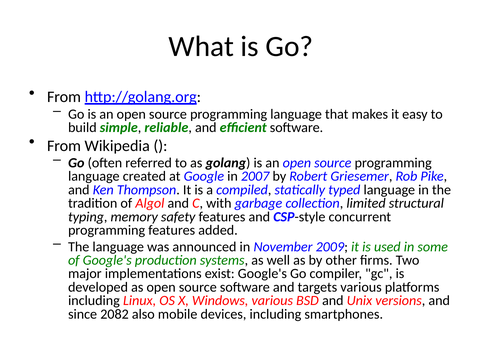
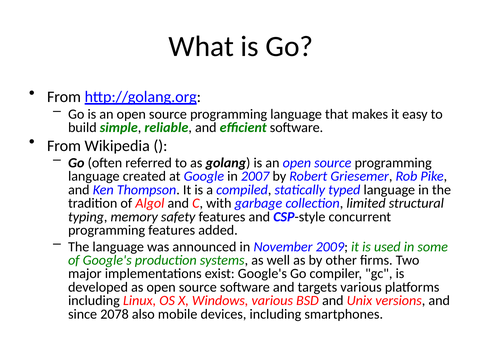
2082: 2082 -> 2078
